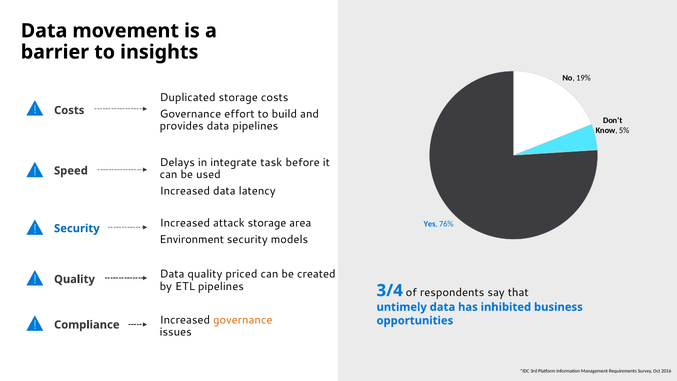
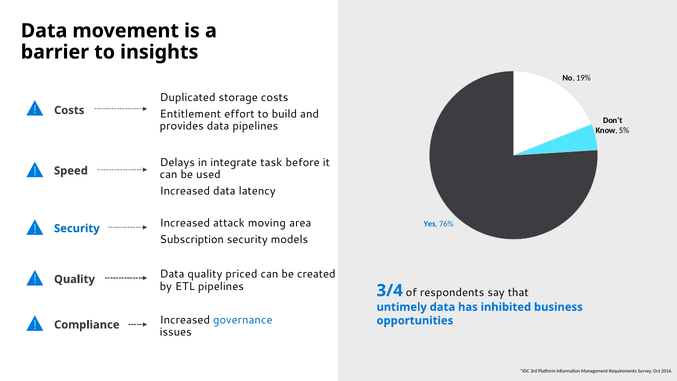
Governance at (190, 114): Governance -> Entitlement
attack storage: storage -> moving
Environment: Environment -> Subscription
governance at (243, 320) colour: orange -> blue
